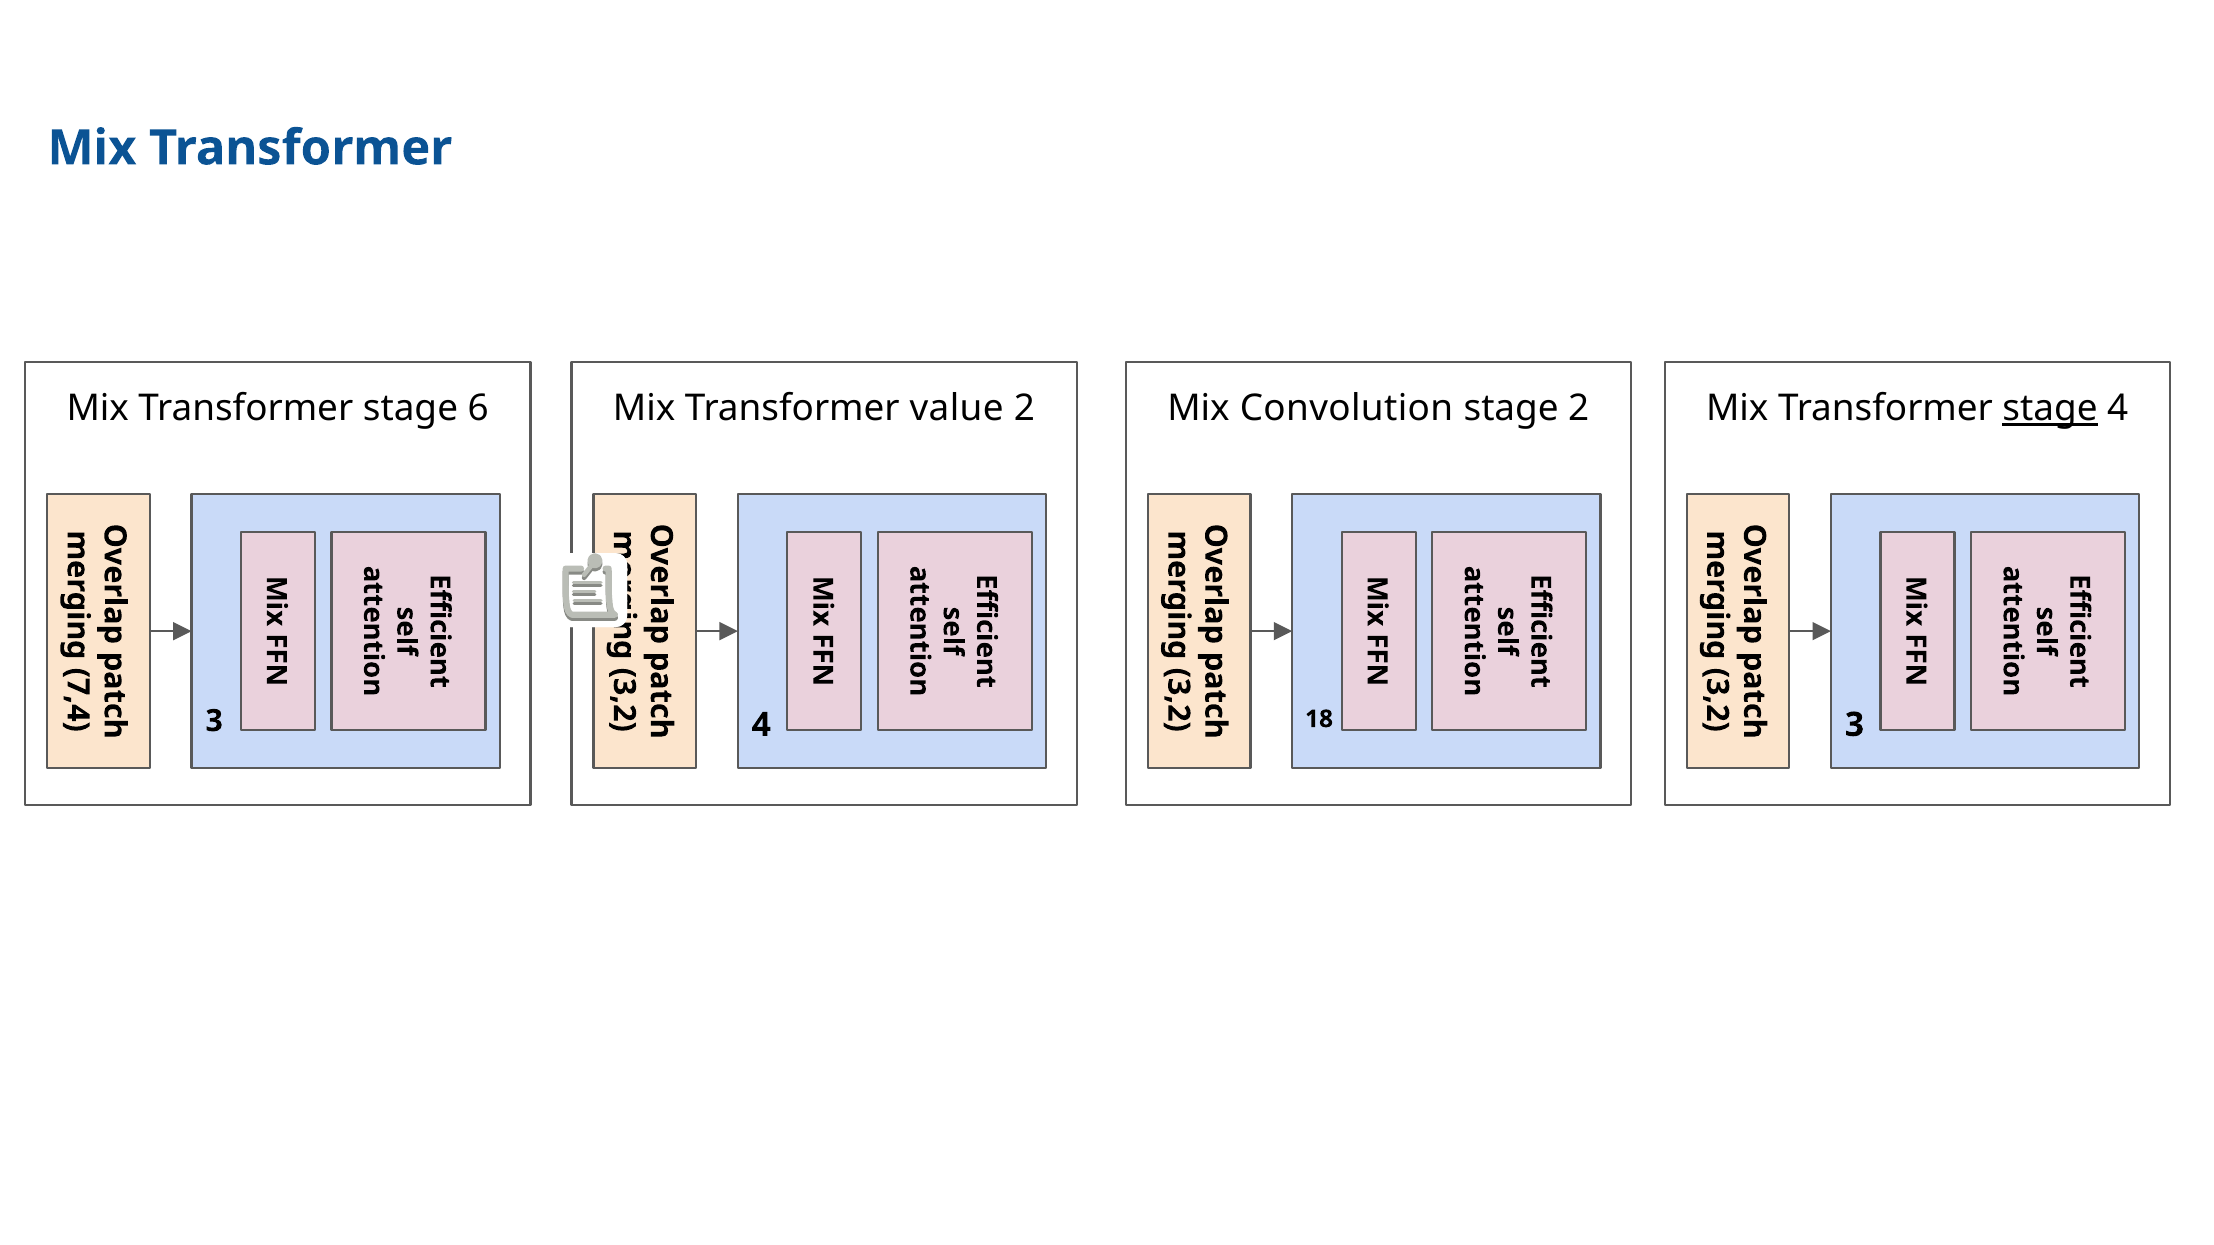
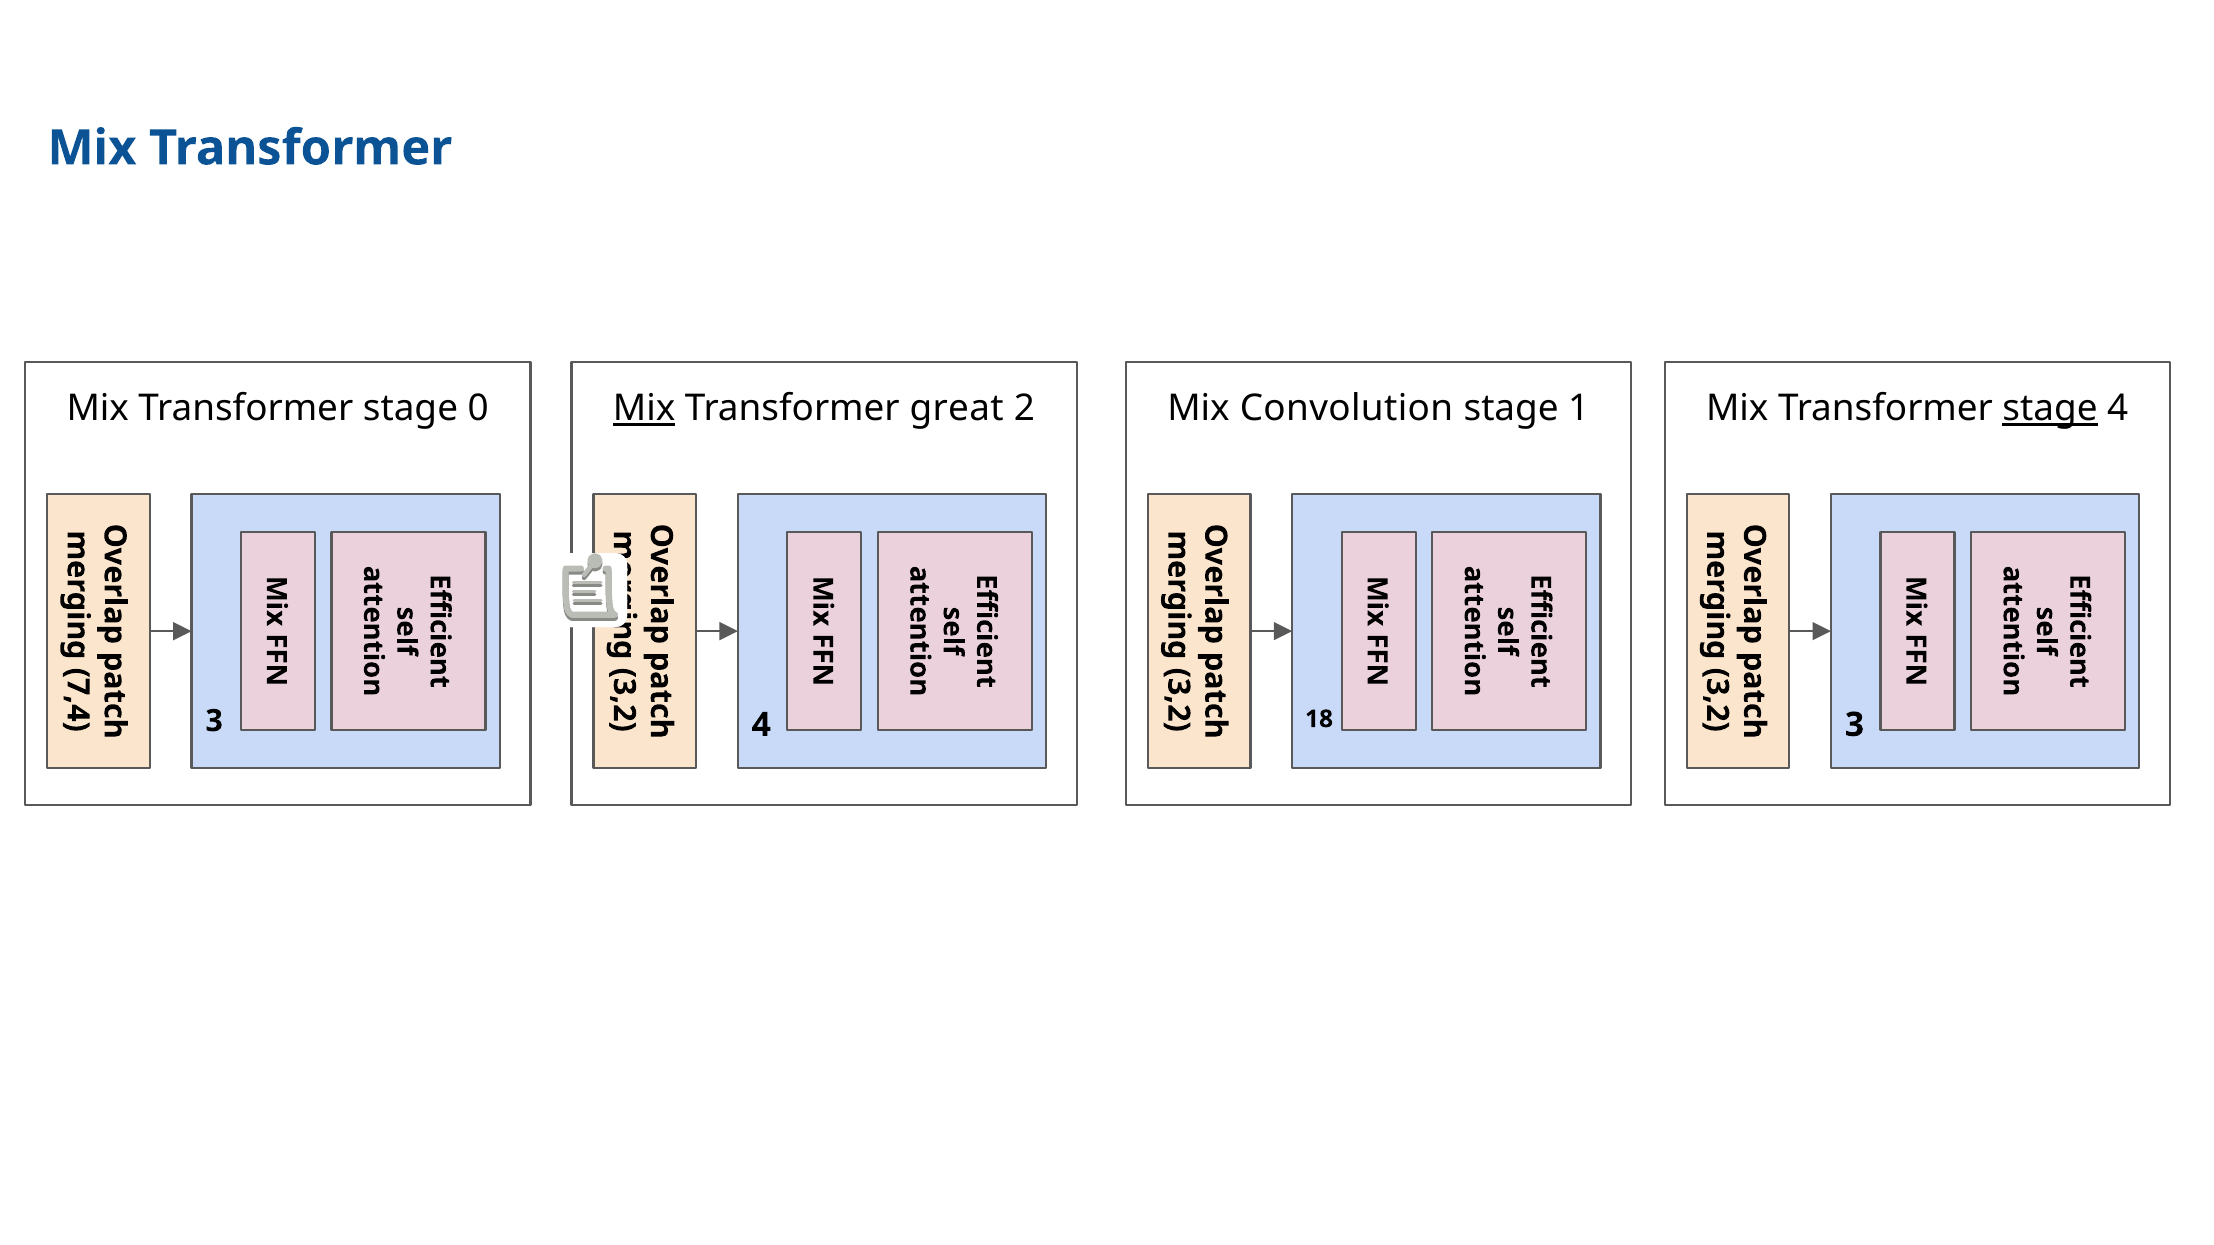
6: 6 -> 0
Mix at (644, 409) underline: none -> present
value: value -> great
stage 2: 2 -> 1
